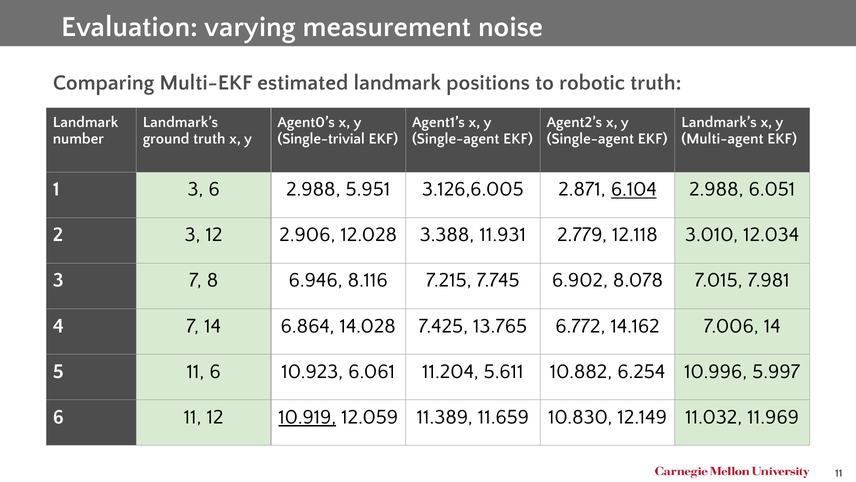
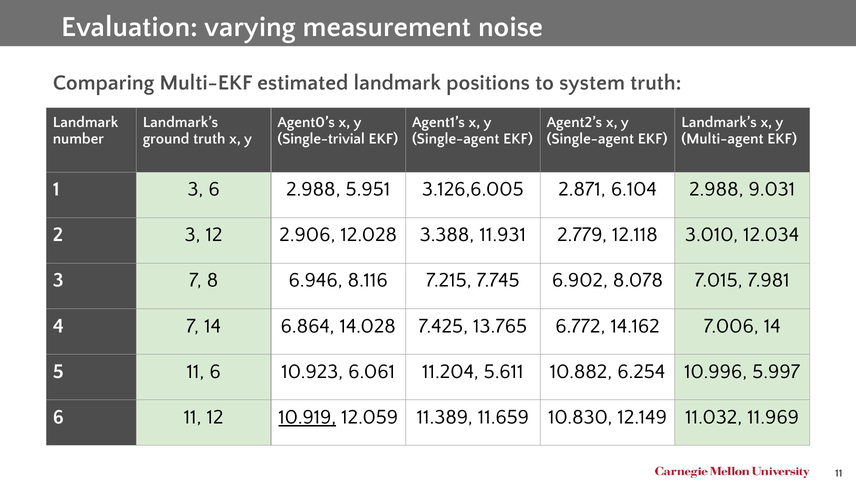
robotic: robotic -> system
6.104 underline: present -> none
6.051: 6.051 -> 9.031
